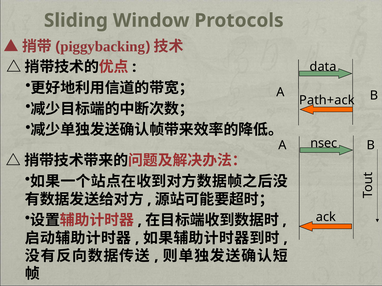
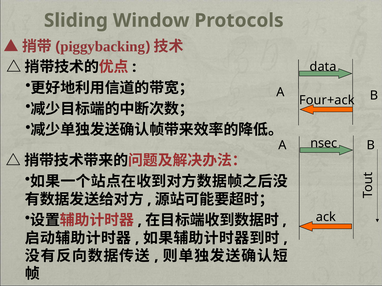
Path+ack: Path+ack -> Four+ack
